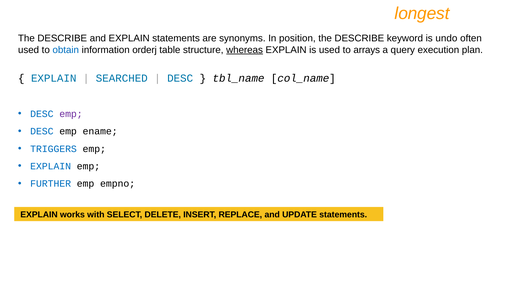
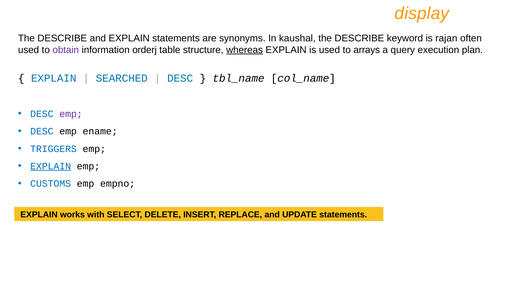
longest: longest -> display
position: position -> kaushal
undo: undo -> rajan
obtain colour: blue -> purple
EXPLAIN at (51, 166) underline: none -> present
FURTHER: FURTHER -> CUSTOMS
